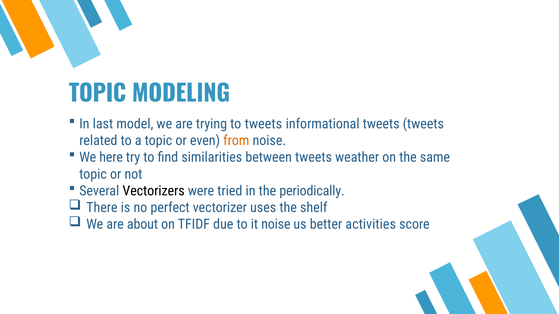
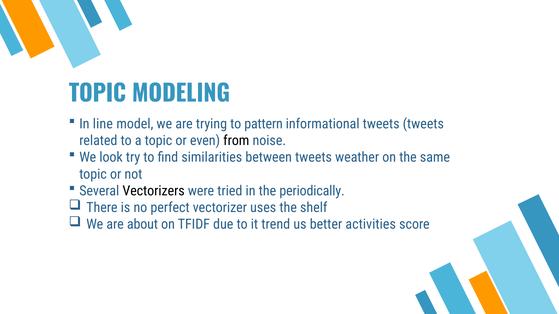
last: last -> line
to tweets: tweets -> pattern
from colour: orange -> black
here: here -> look
it noise: noise -> trend
